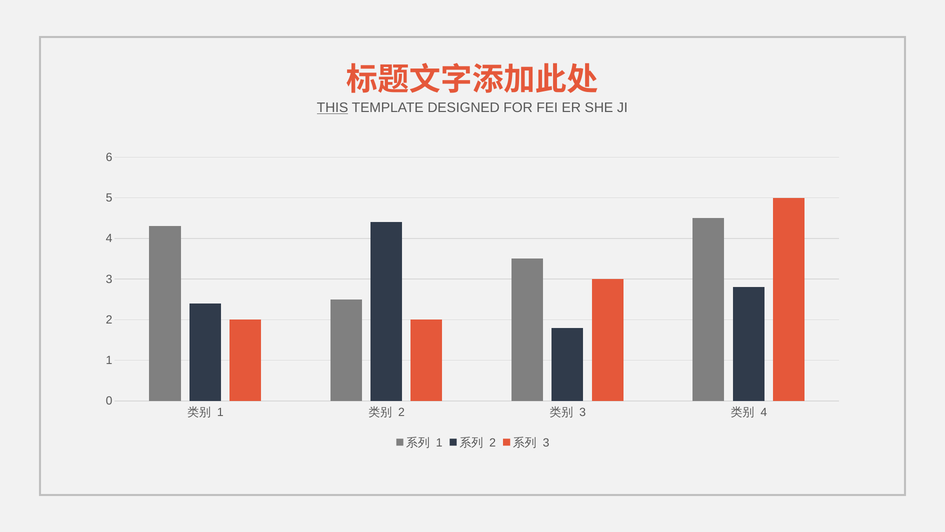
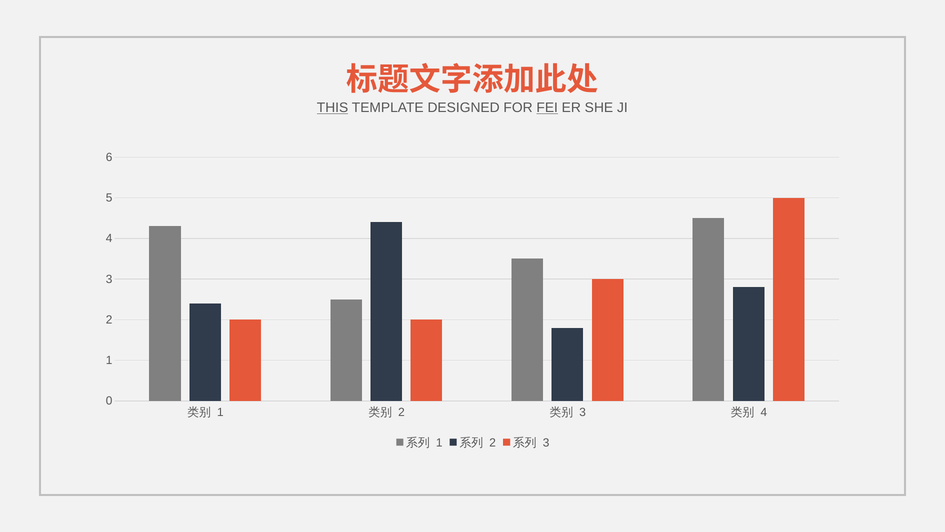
FEI underline: none -> present
